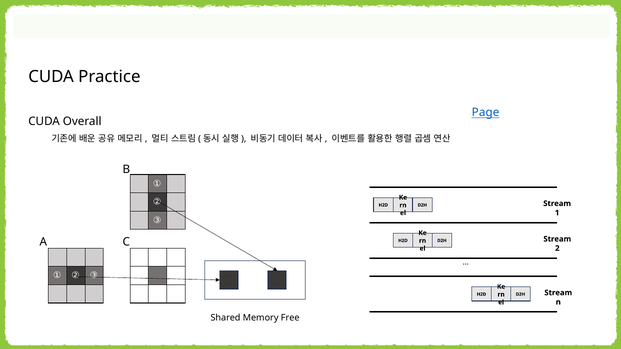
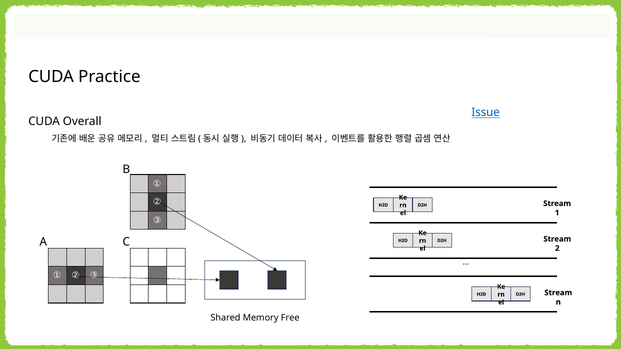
Page: Page -> Issue
